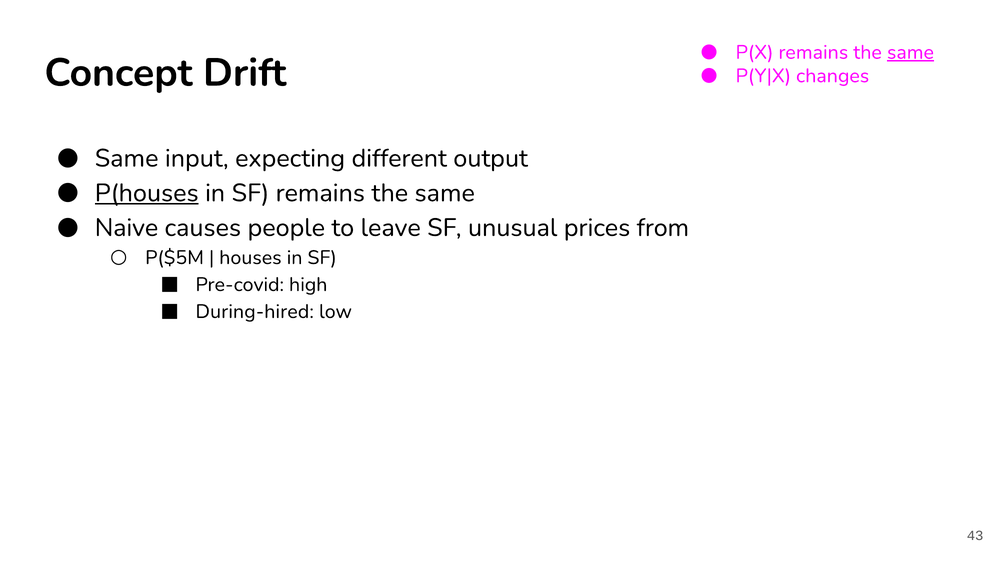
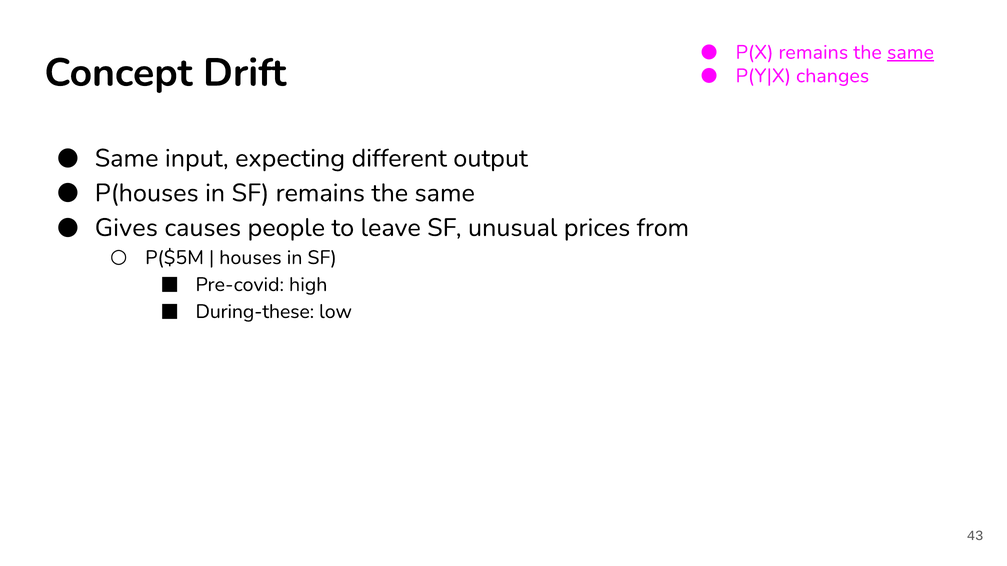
P(houses underline: present -> none
Naive: Naive -> Gives
During-hired: During-hired -> During-these
